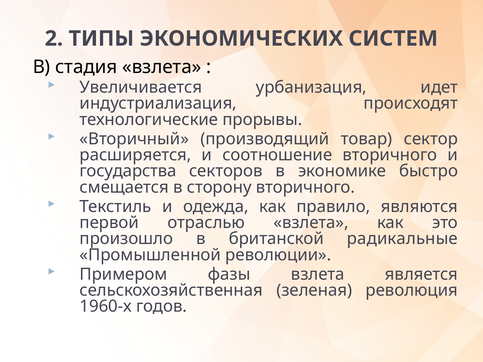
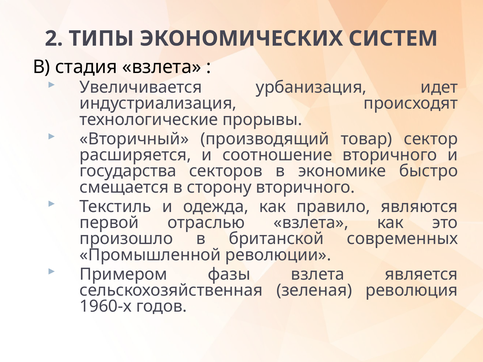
радикальные: радикальные -> современных
